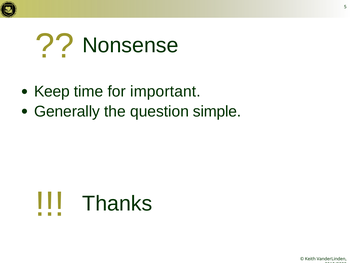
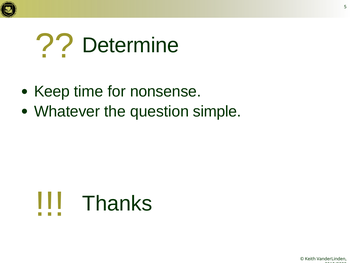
Nonsense: Nonsense -> Determine
important: important -> nonsense
Generally: Generally -> Whatever
